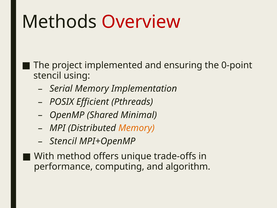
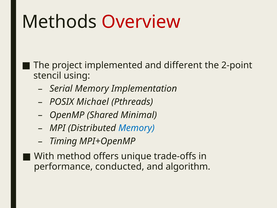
ensuring: ensuring -> different
0-point: 0-point -> 2-point
Efficient: Efficient -> Michael
Memory at (136, 128) colour: orange -> blue
Stencil at (63, 141): Stencil -> Timing
computing: computing -> conducted
